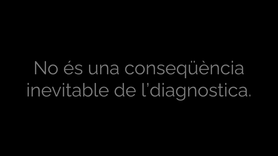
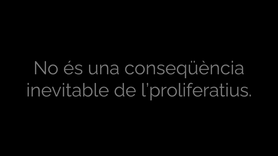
l’diagnostica: l’diagnostica -> l’proliferatius
